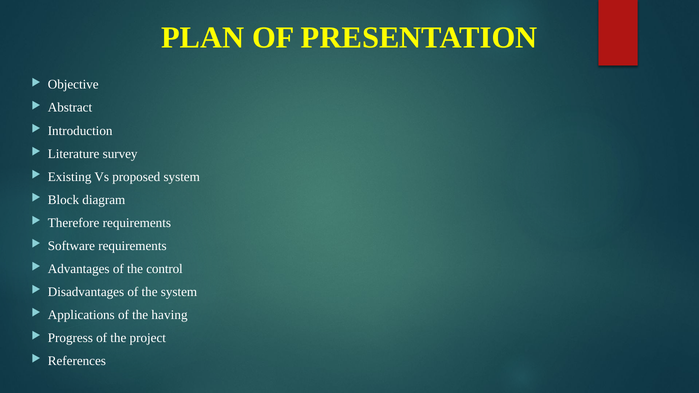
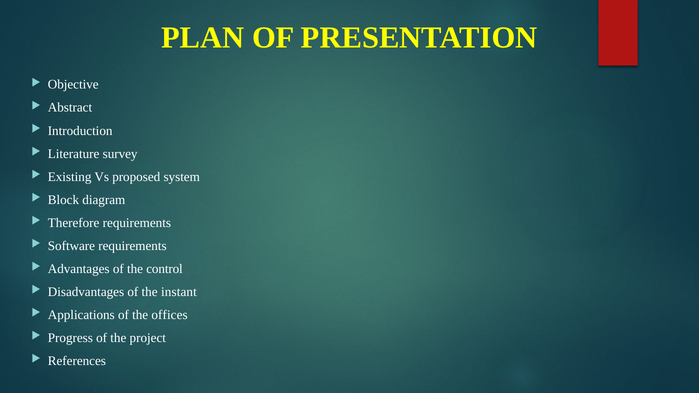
the system: system -> instant
having: having -> offices
